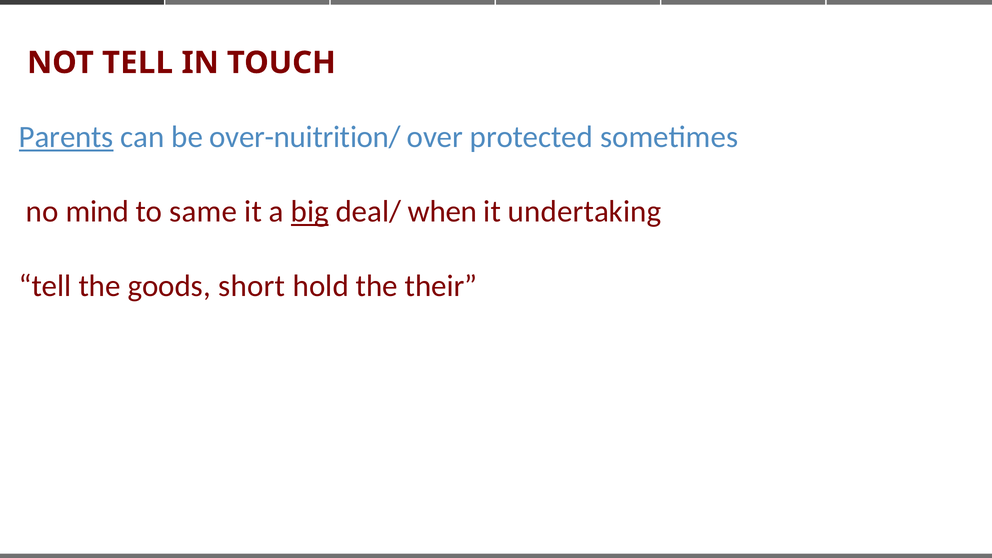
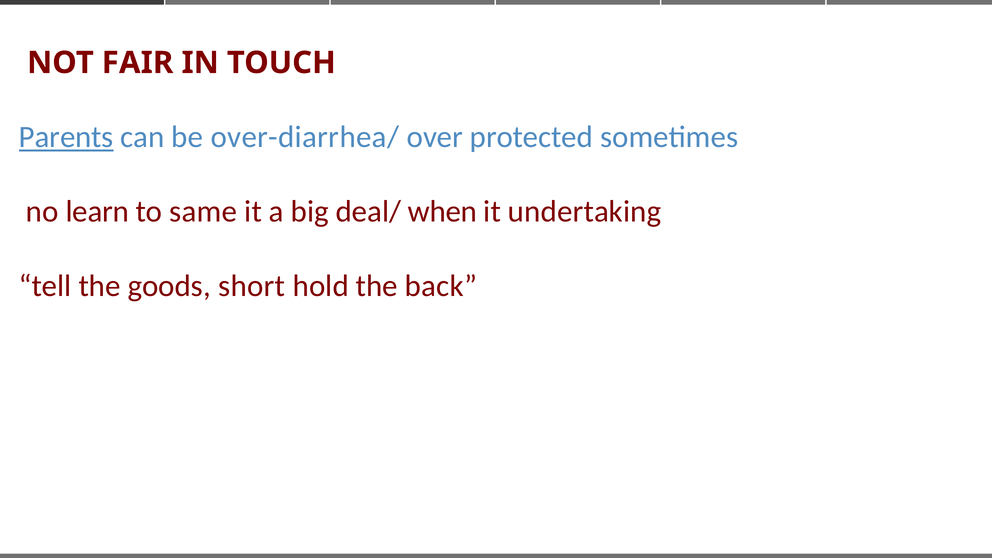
NOT TELL: TELL -> FAIR
over-nuitrition/: over-nuitrition/ -> over-diarrhea/
mind: mind -> learn
big underline: present -> none
their: their -> back
